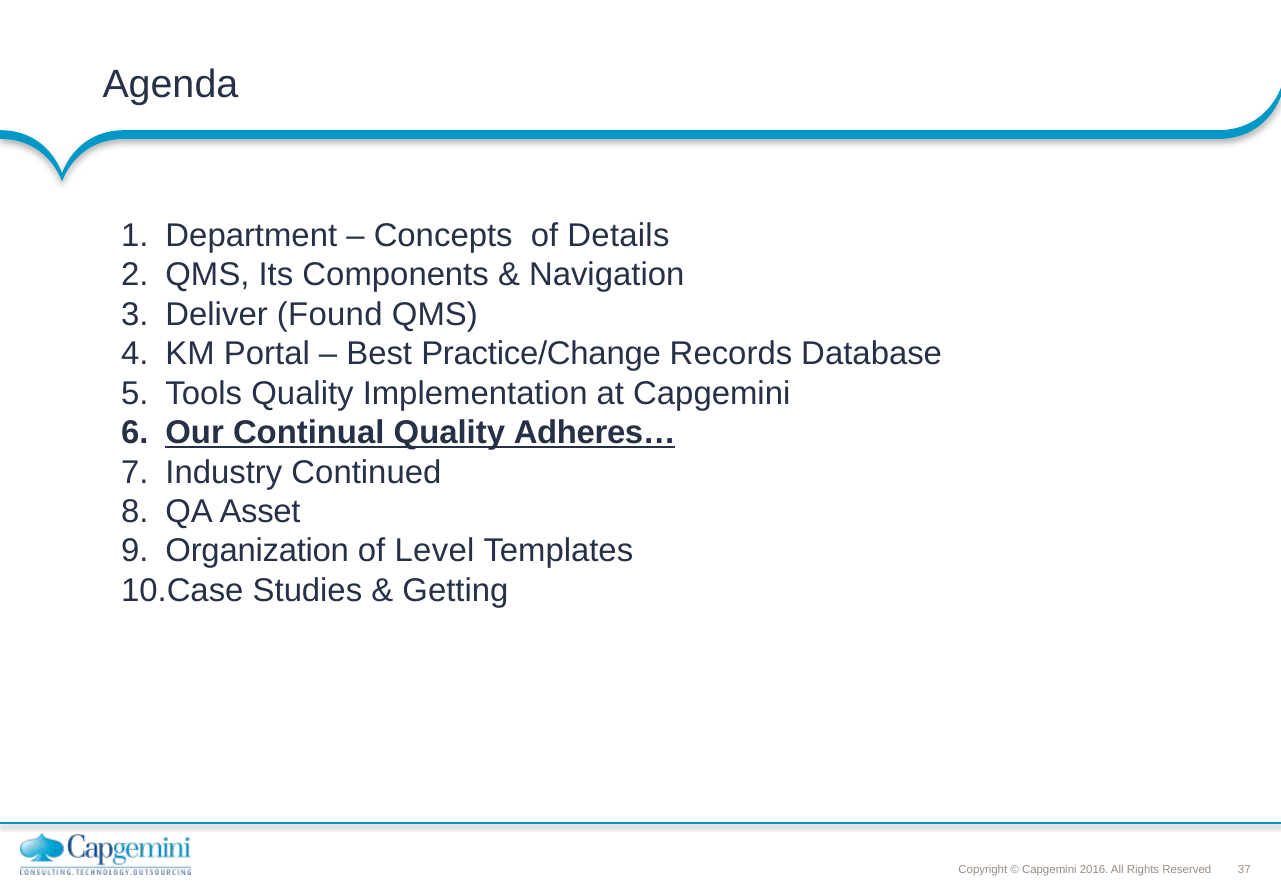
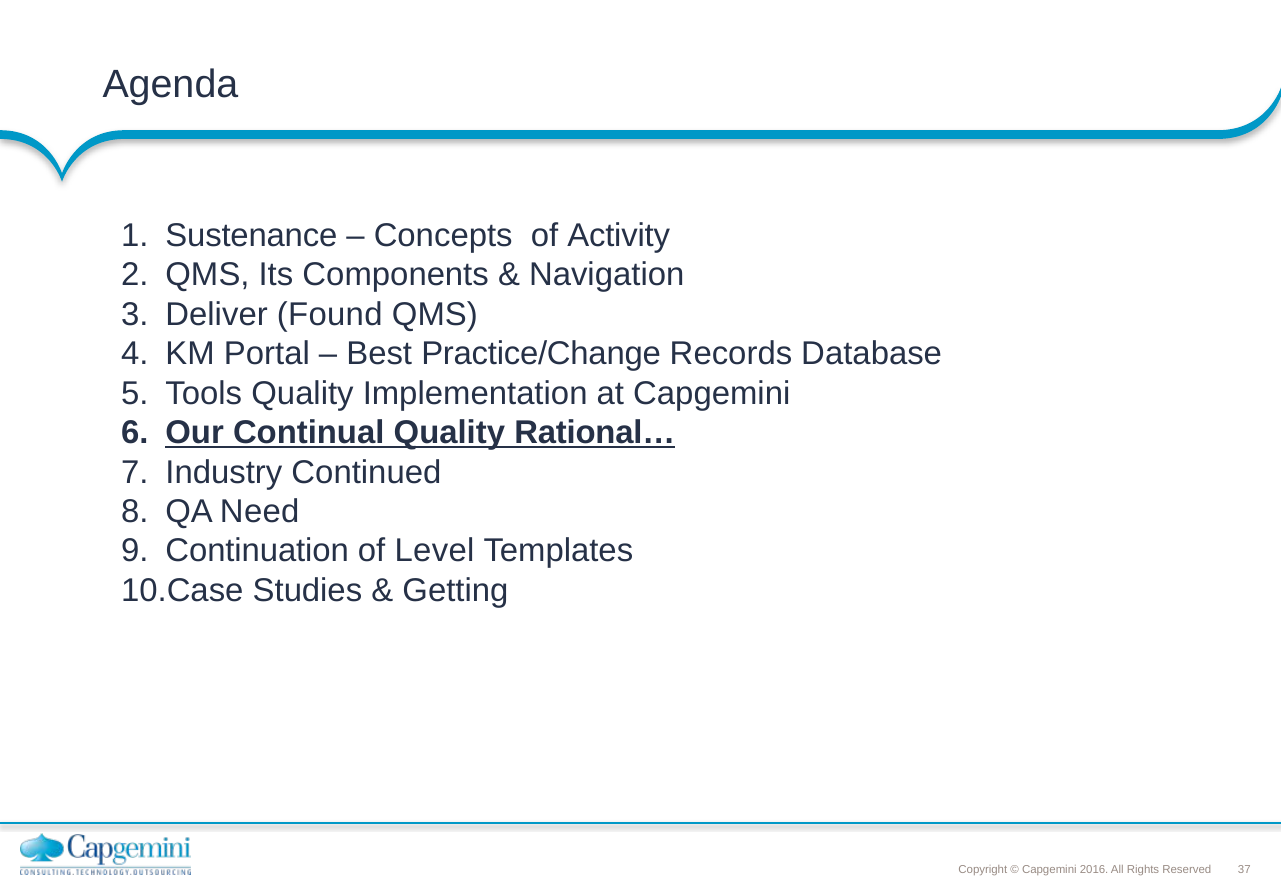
Department: Department -> Sustenance
Details: Details -> Activity
Adheres…: Adheres… -> Rational…
Asset: Asset -> Need
Organization: Organization -> Continuation
